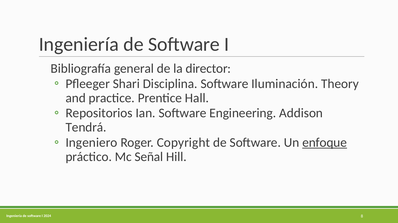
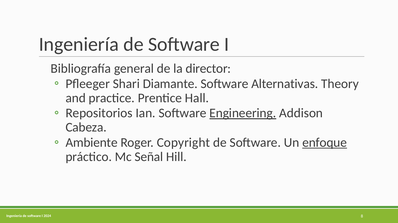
Disciplina: Disciplina -> Diamante
Iluminación: Iluminación -> Alternativas
Engineering underline: none -> present
Tendrá: Tendrá -> Cabeza
Ingeniero: Ingeniero -> Ambiente
